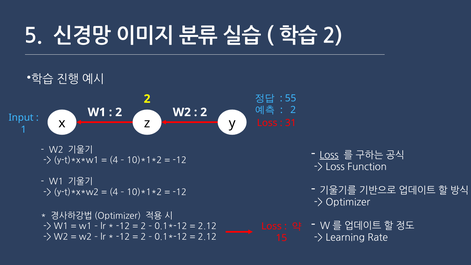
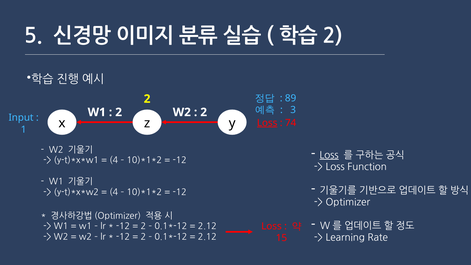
55: 55 -> 89
2 at (293, 110): 2 -> 3
Loss at (267, 123) underline: none -> present
31: 31 -> 74
